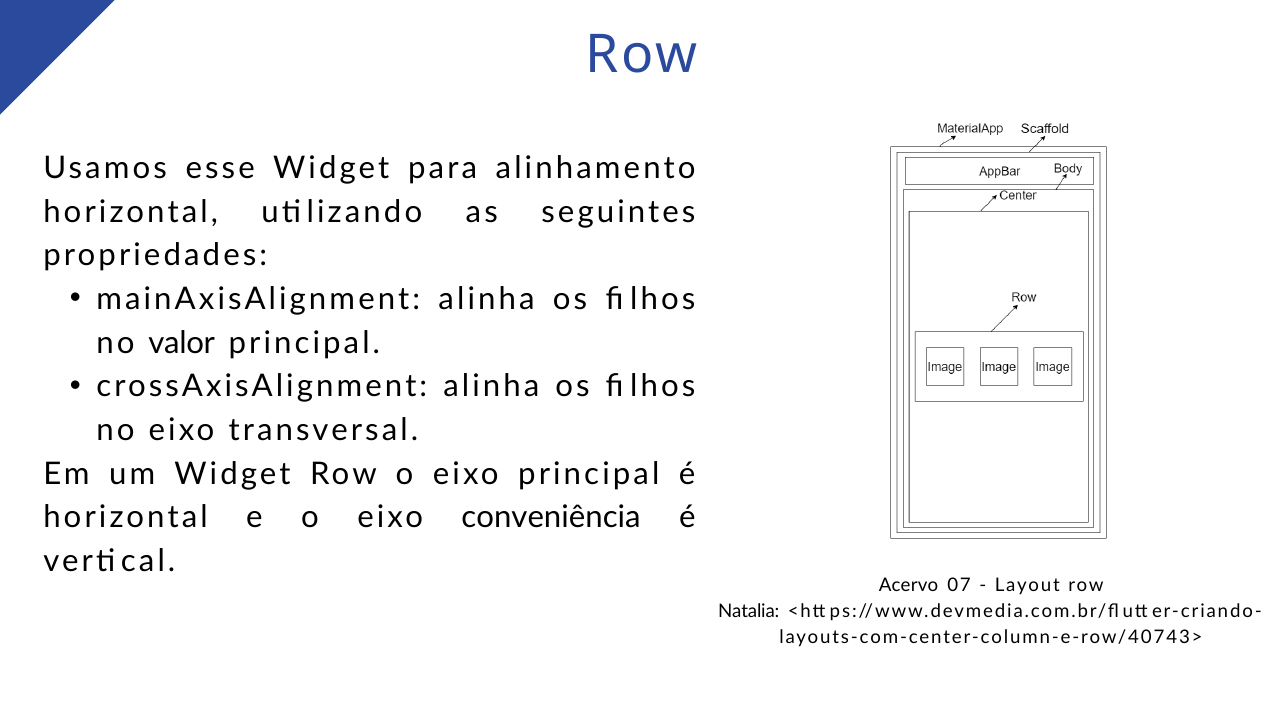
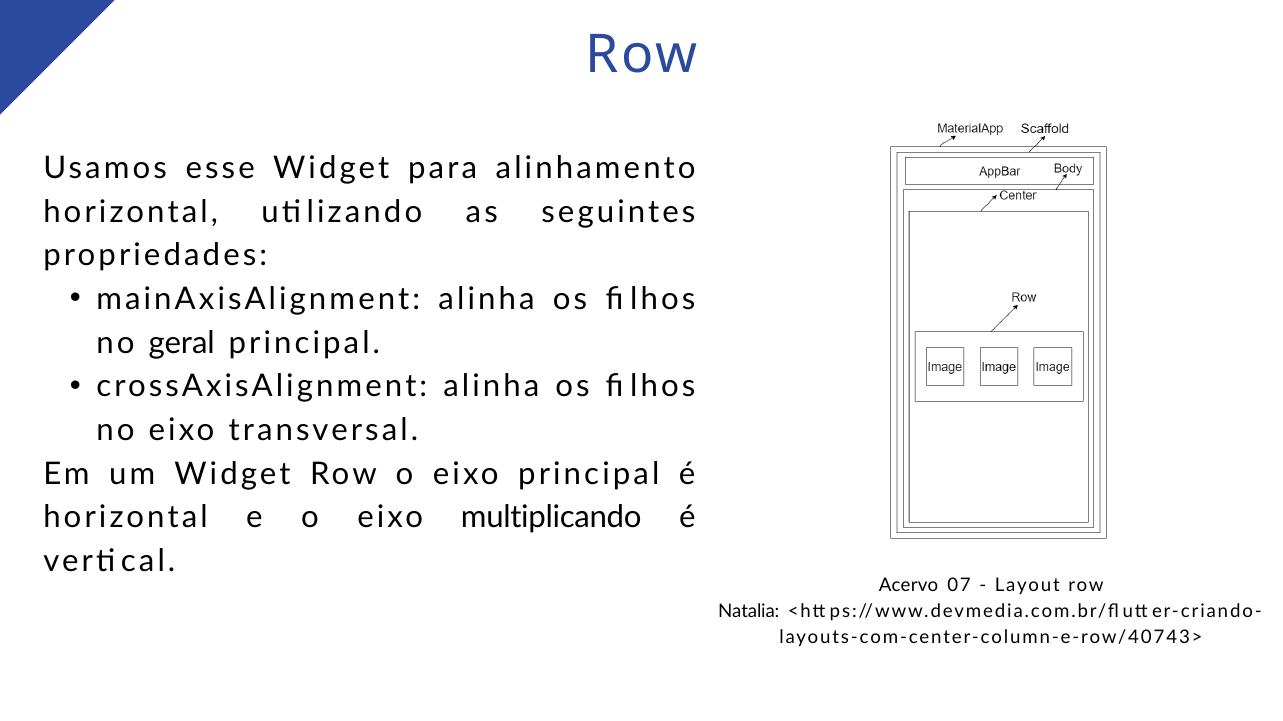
valor: valor -> geral
conveniência: conveniência -> multiplicando
